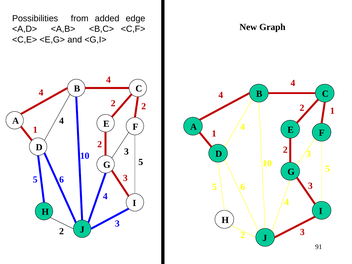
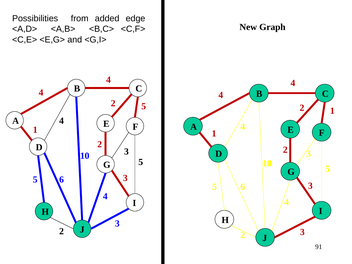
2 at (144, 106): 2 -> 5
